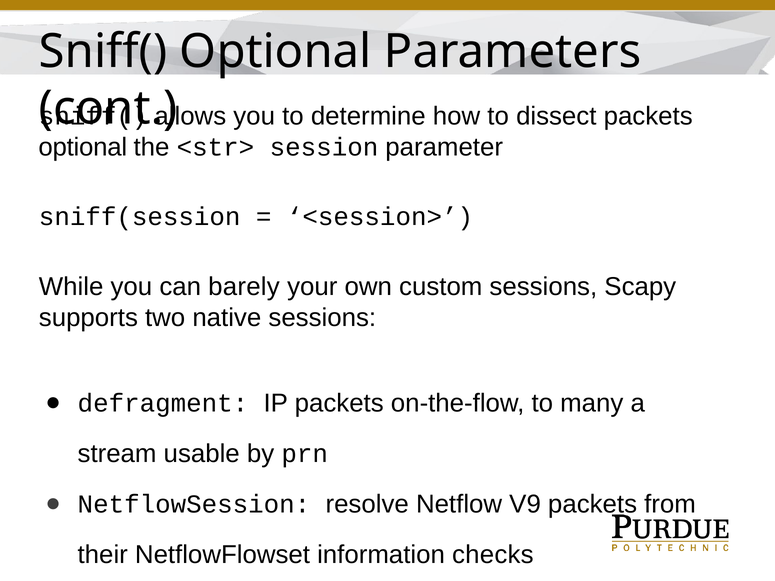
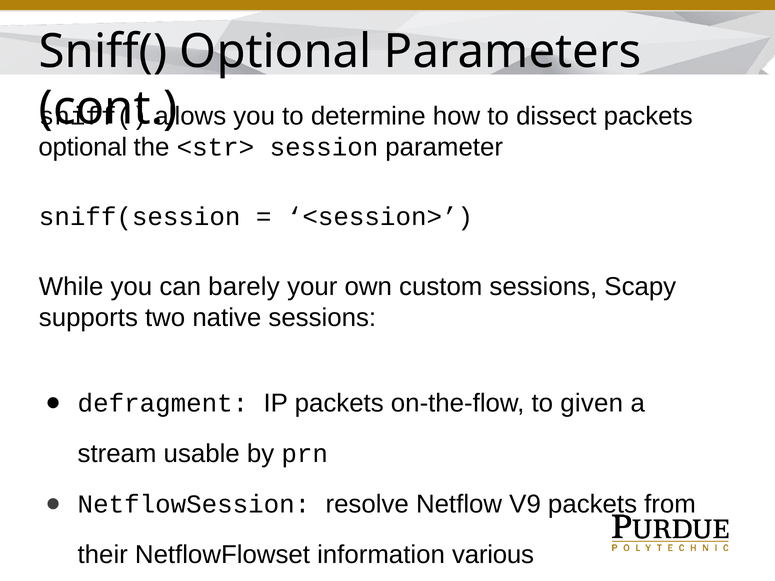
many: many -> given
checks: checks -> various
